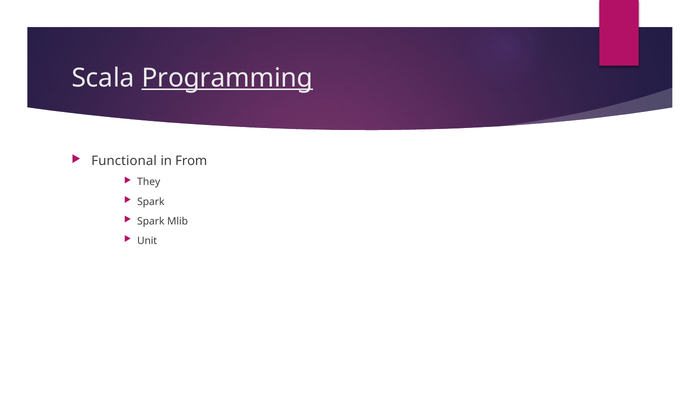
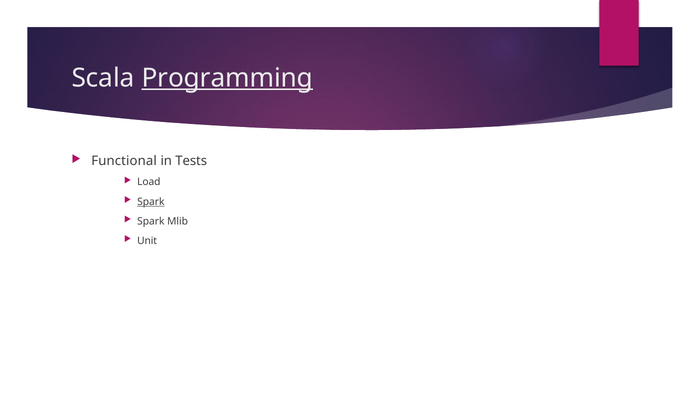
From: From -> Tests
They: They -> Load
Spark at (151, 202) underline: none -> present
